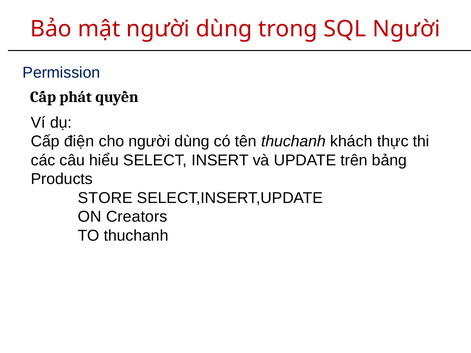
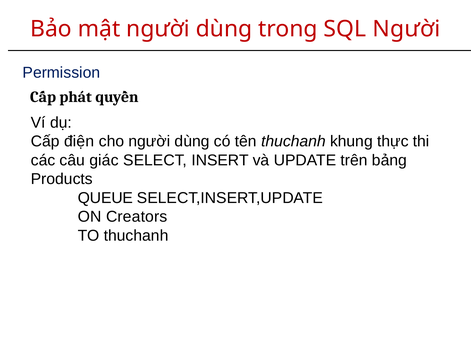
khách: khách -> khung
hiểu: hiểu -> giác
STORE: STORE -> QUEUE
